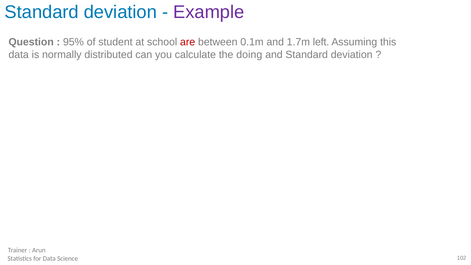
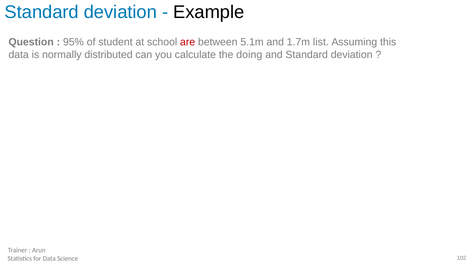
Example colour: purple -> black
0.1m: 0.1m -> 5.1m
left: left -> list
